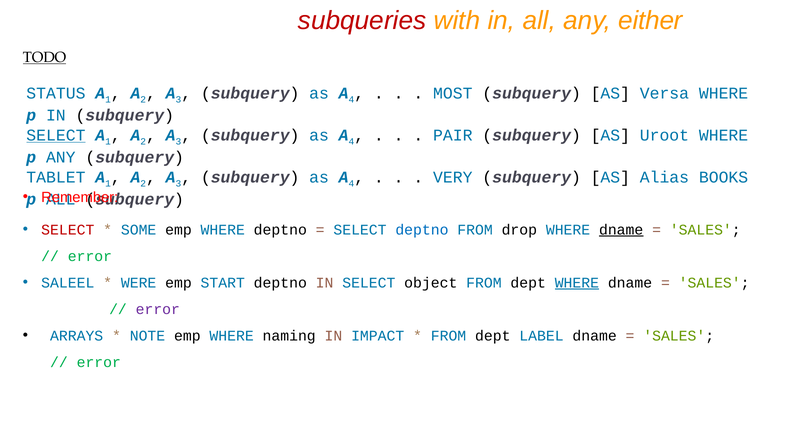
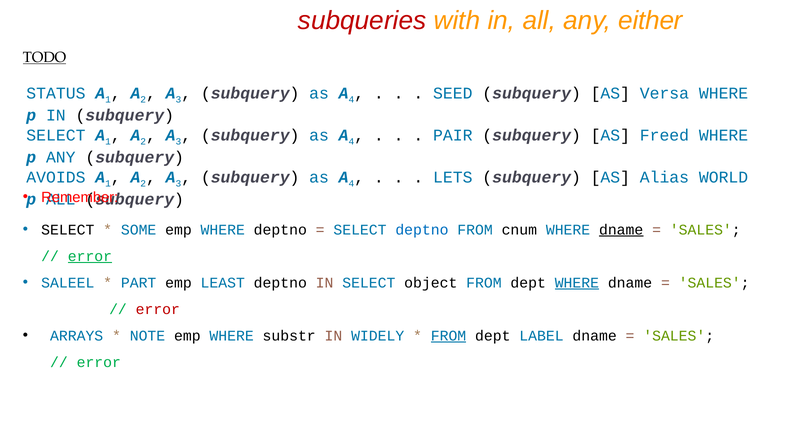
MOST: MOST -> SEED
SELECT at (56, 135) underline: present -> none
Uroot: Uroot -> Freed
TABLET: TABLET -> AVOIDS
VERY: VERY -> LETS
BOOKS: BOOKS -> WORLD
SELECT at (68, 230) colour: red -> black
drop: drop -> cnum
error at (90, 257) underline: none -> present
WERE: WERE -> PART
START: START -> LEAST
error at (158, 310) colour: purple -> red
naming: naming -> substr
IMPACT: IMPACT -> WIDELY
FROM at (449, 336) underline: none -> present
